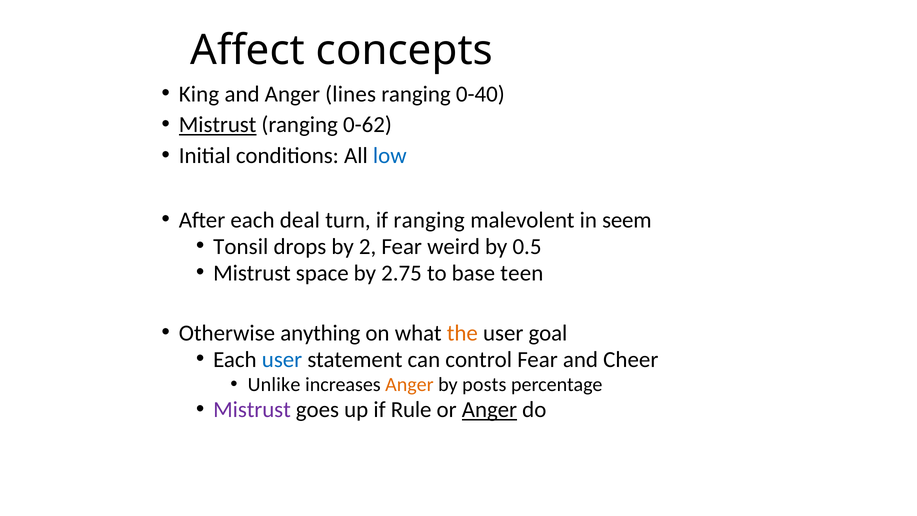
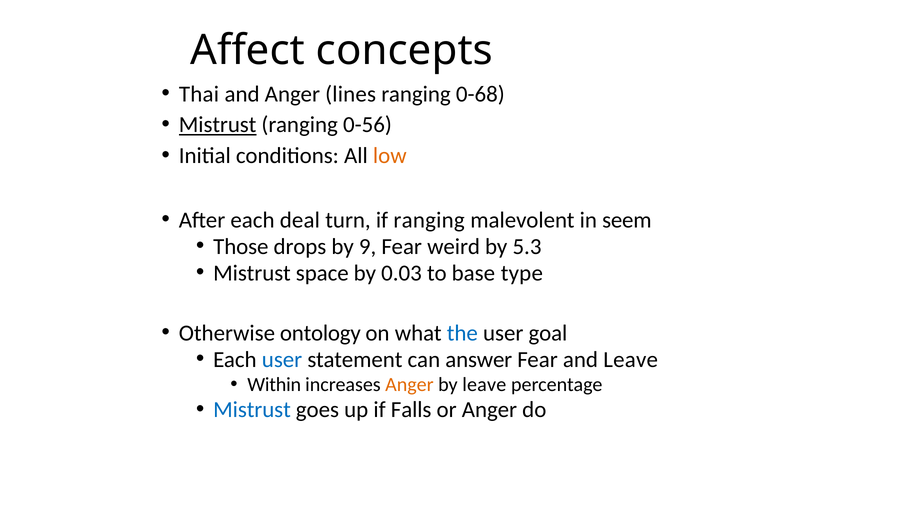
King: King -> Thai
0-40: 0-40 -> 0-68
0-62: 0-62 -> 0-56
low colour: blue -> orange
Tonsil: Tonsil -> Those
2: 2 -> 9
0.5: 0.5 -> 5.3
2.75: 2.75 -> 0.03
teen: teen -> type
anything: anything -> ontology
the colour: orange -> blue
control: control -> answer
and Cheer: Cheer -> Leave
Unlike: Unlike -> Within
by posts: posts -> leave
Mistrust at (252, 410) colour: purple -> blue
Rule: Rule -> Falls
Anger at (489, 410) underline: present -> none
